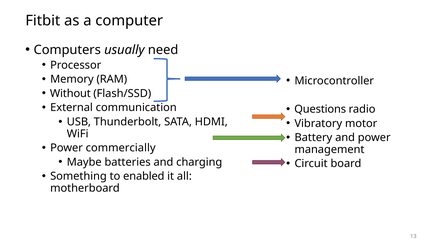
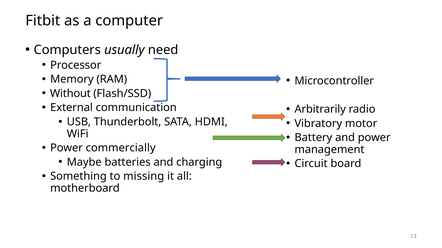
Questions: Questions -> Arbitrarily
enabled: enabled -> missing
